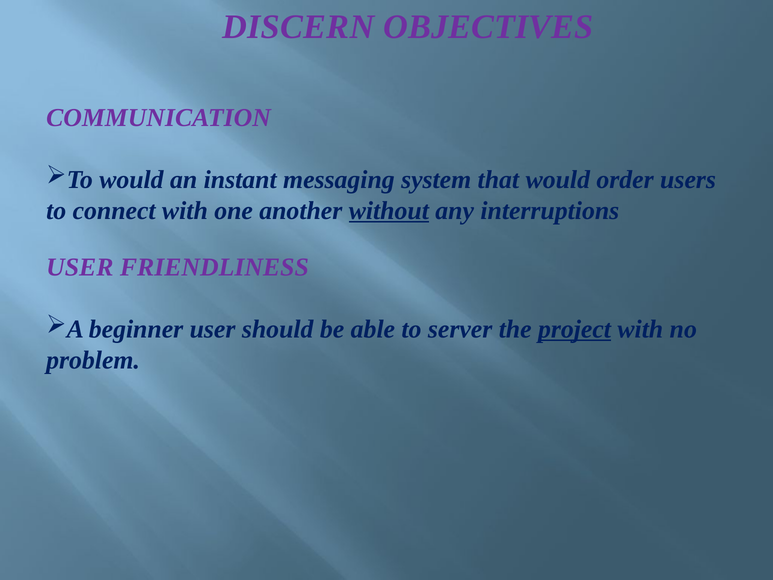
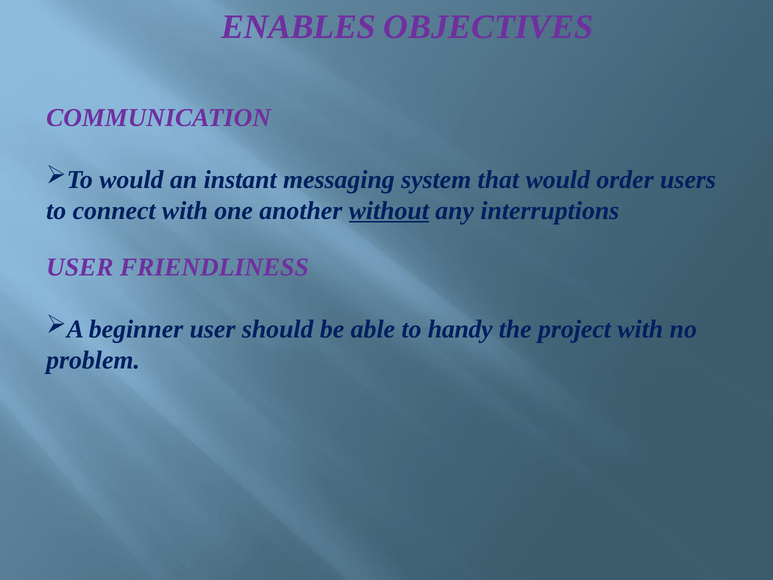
DISCERN: DISCERN -> ENABLES
server: server -> handy
project underline: present -> none
